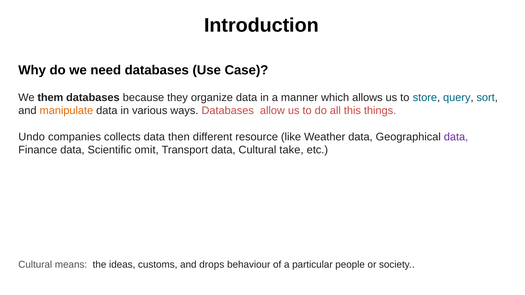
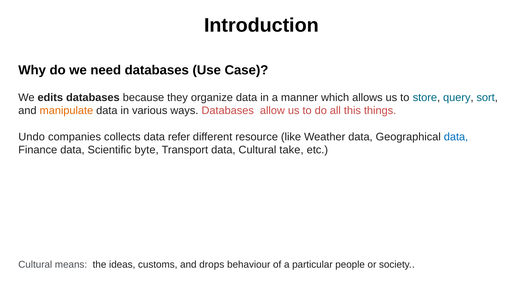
them: them -> edits
then: then -> refer
data at (456, 137) colour: purple -> blue
omit: omit -> byte
